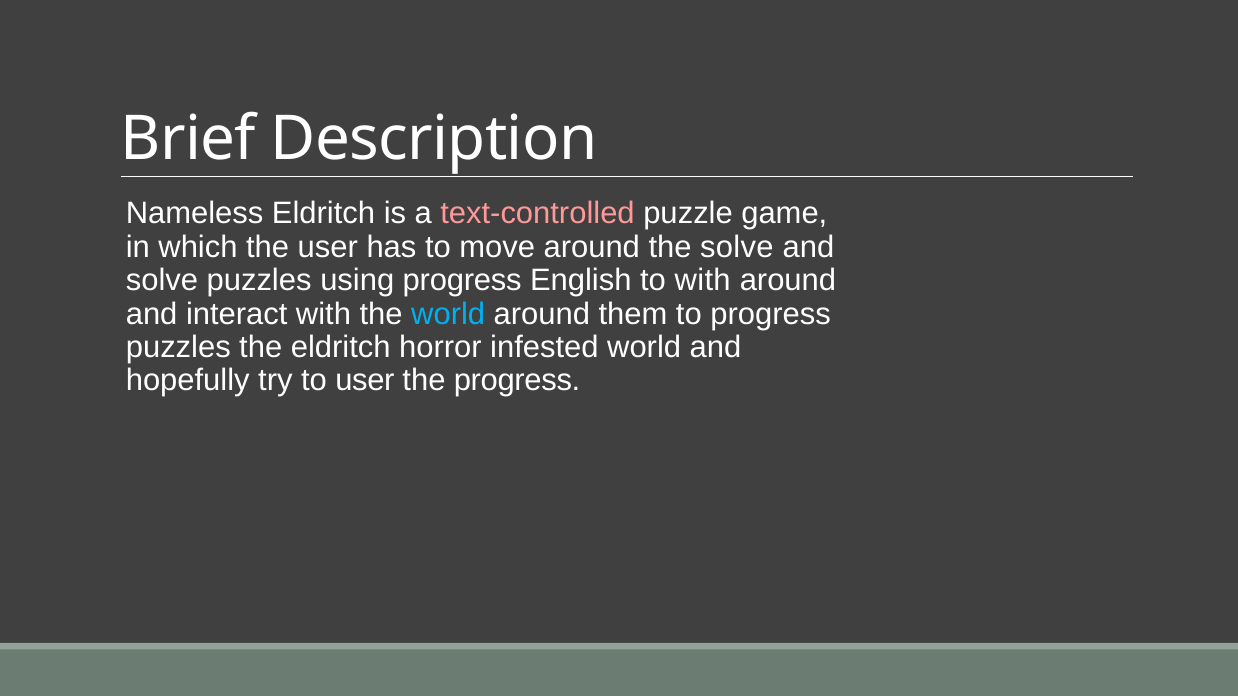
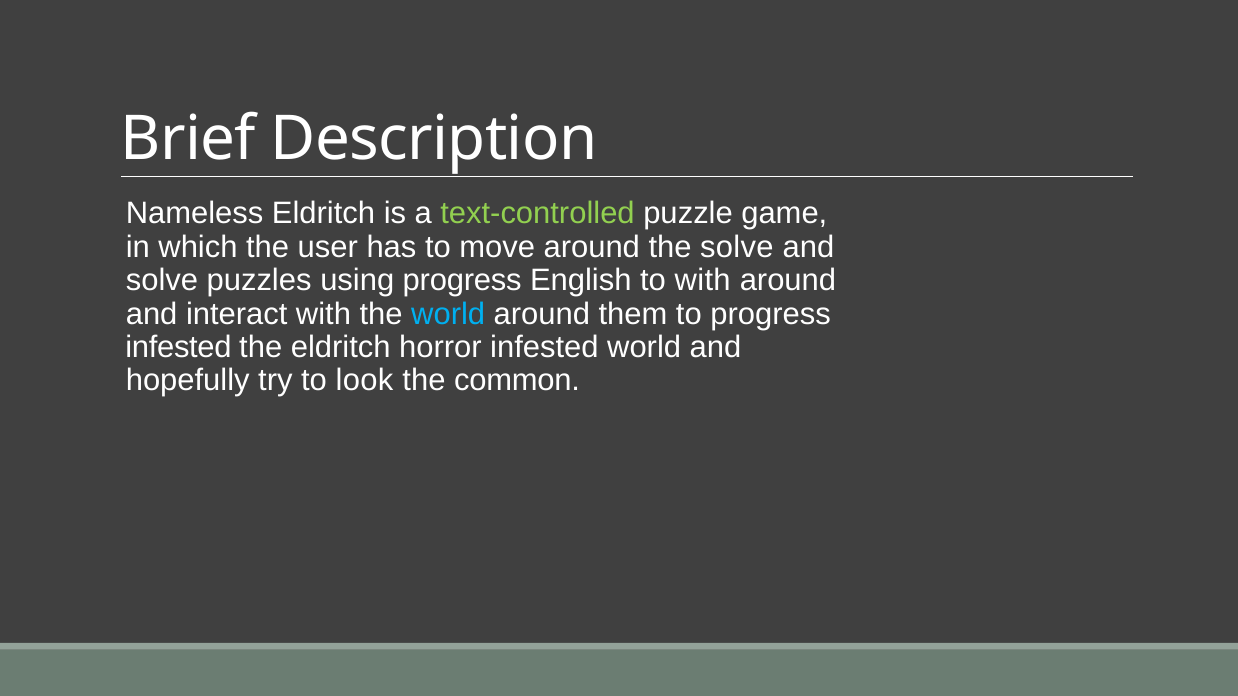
text-controlled colour: pink -> light green
puzzles at (178, 348): puzzles -> infested
to user: user -> look
the progress: progress -> common
